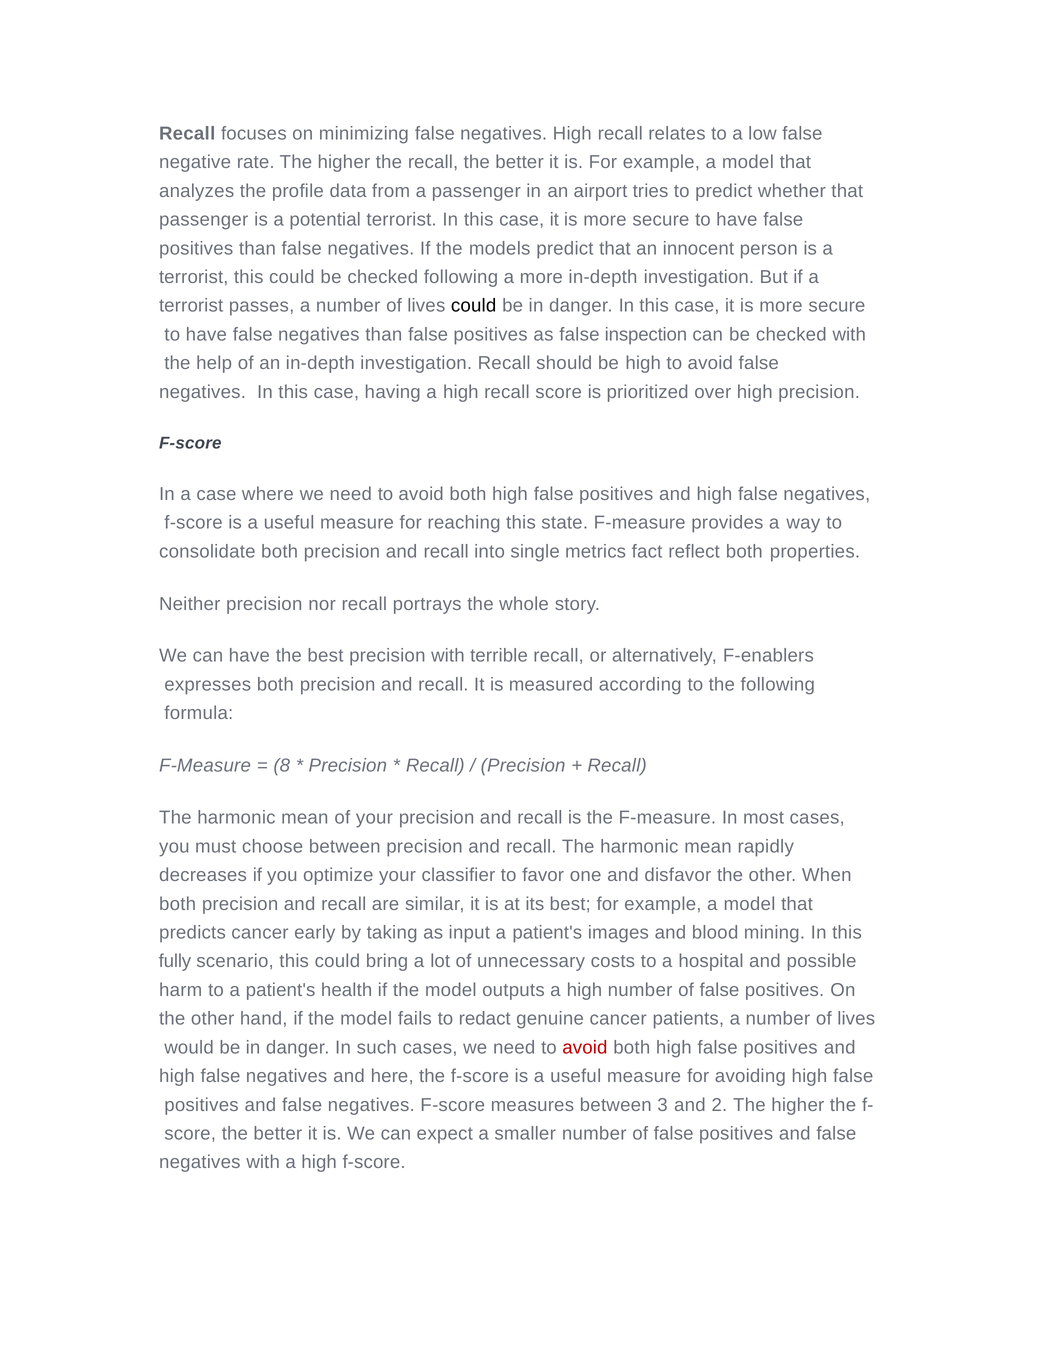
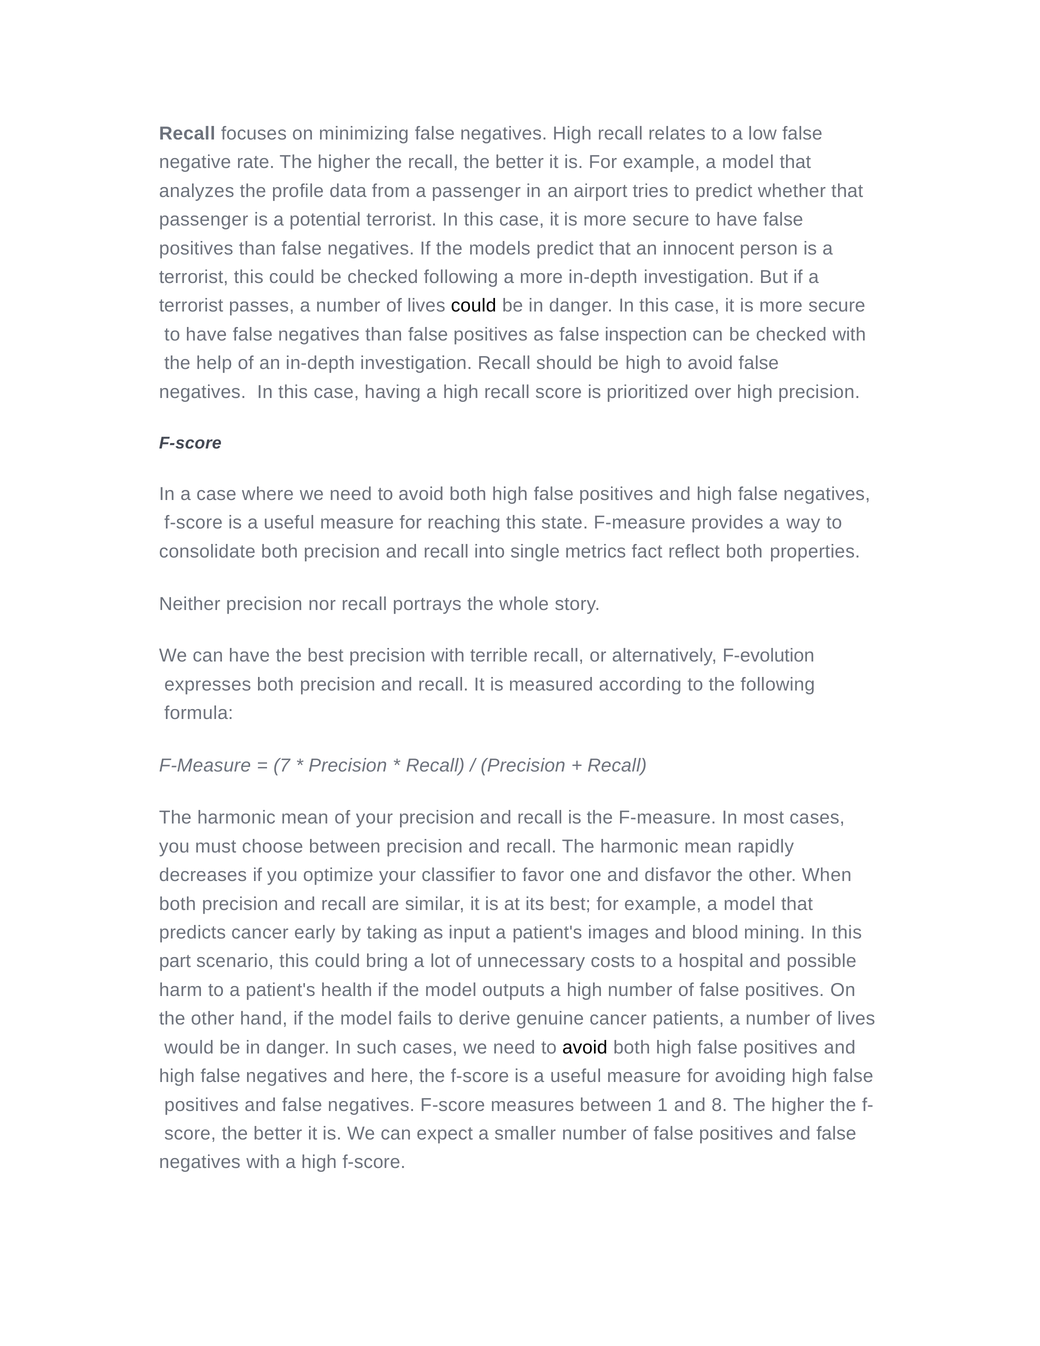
F-enablers: F-enablers -> F-evolution
8: 8 -> 7
fully: fully -> part
redact: redact -> derive
avoid at (585, 1047) colour: red -> black
3: 3 -> 1
2: 2 -> 8
